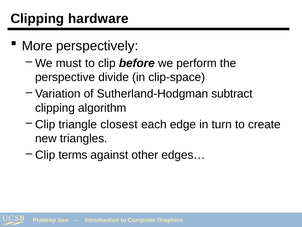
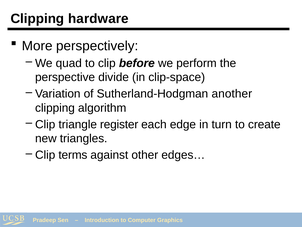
must: must -> quad
subtract: subtract -> another
closest: closest -> register
